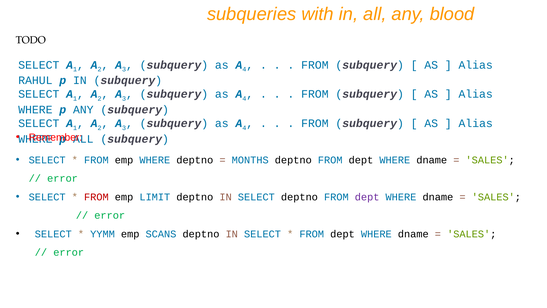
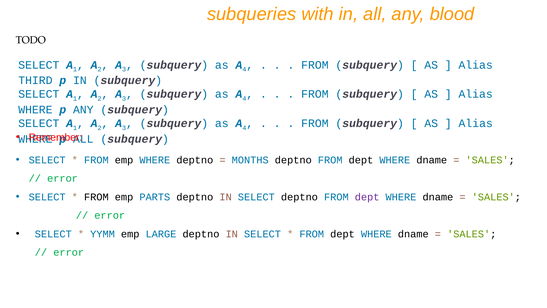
RAHUL: RAHUL -> THIRD
FROM at (96, 197) colour: red -> black
LIMIT: LIMIT -> PARTS
SCANS: SCANS -> LARGE
